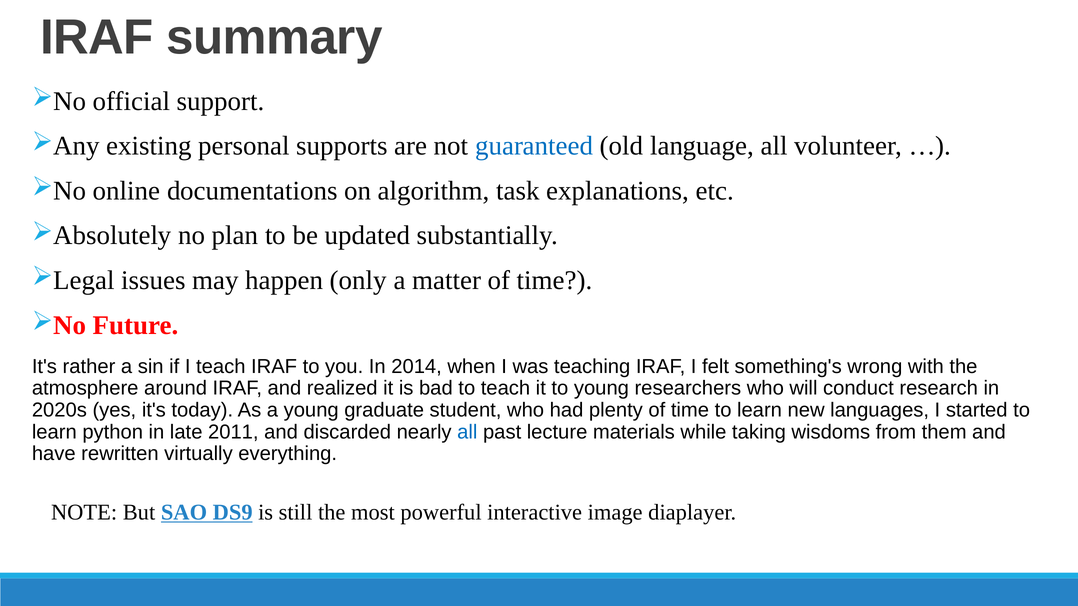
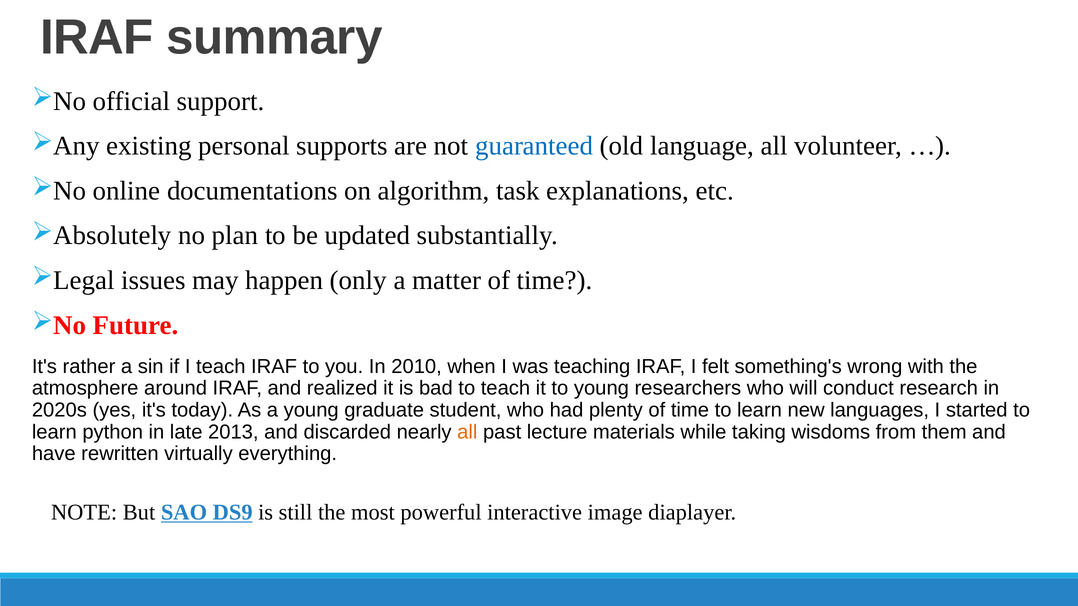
2014: 2014 -> 2010
2011: 2011 -> 2013
all at (467, 432) colour: blue -> orange
